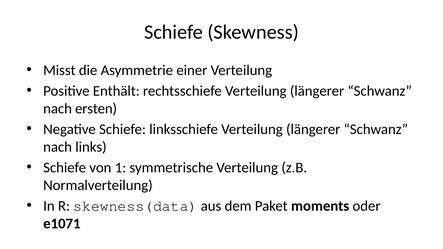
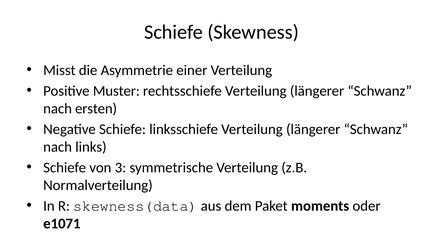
Enthält: Enthält -> Muster
1: 1 -> 3
